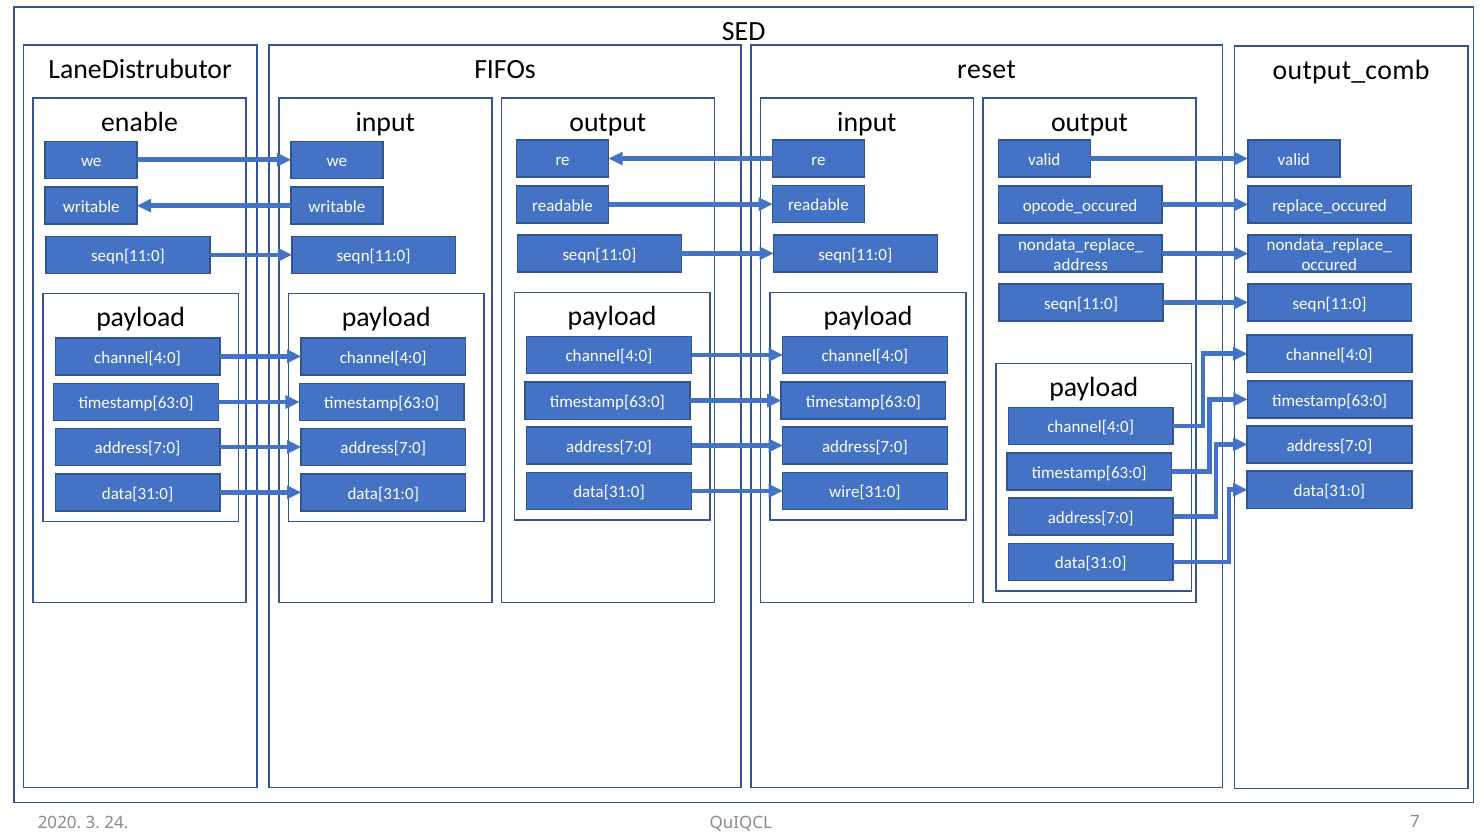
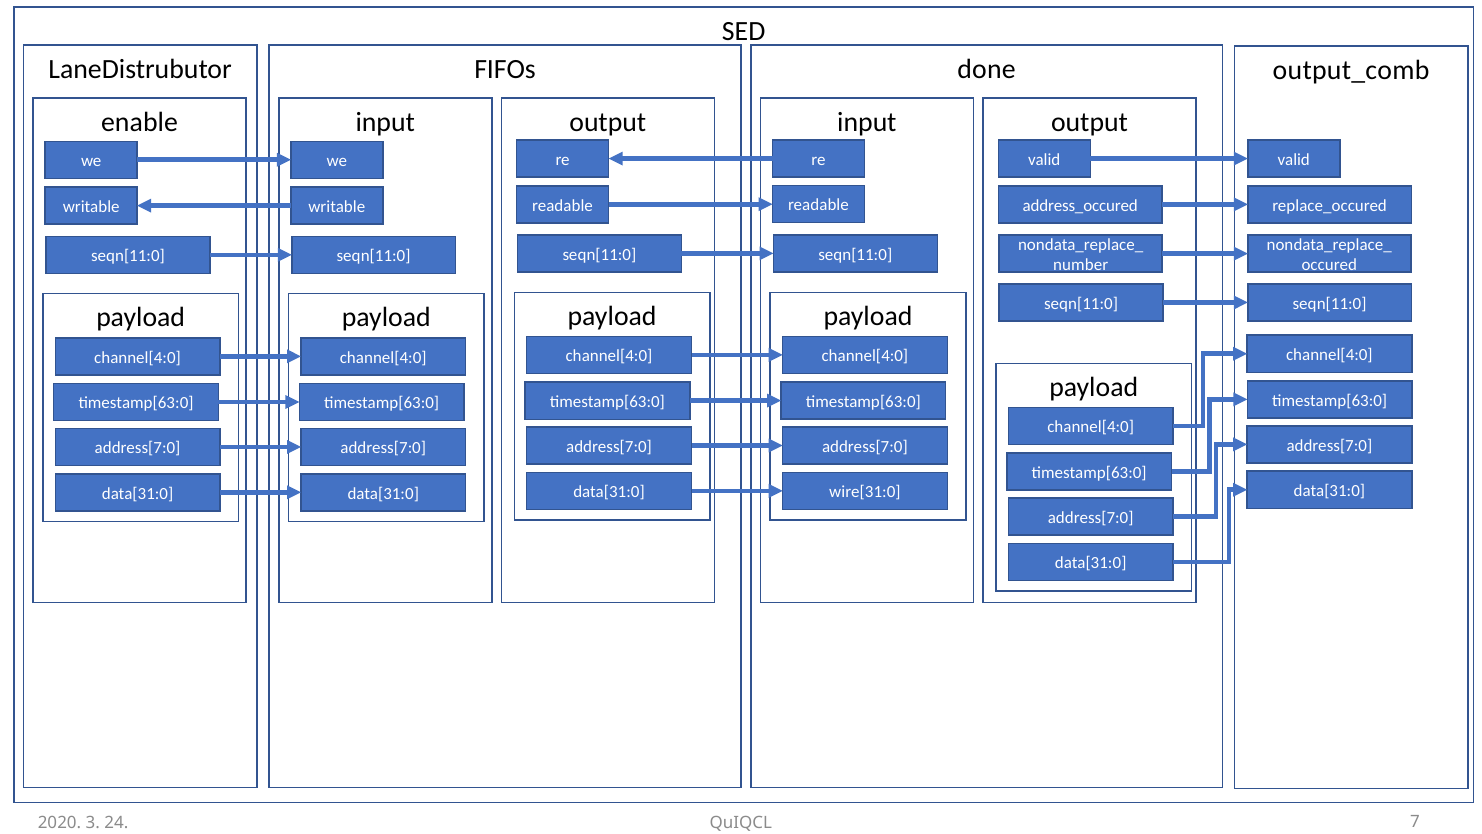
reset: reset -> done
opcode_occured: opcode_occured -> address_occured
address: address -> number
